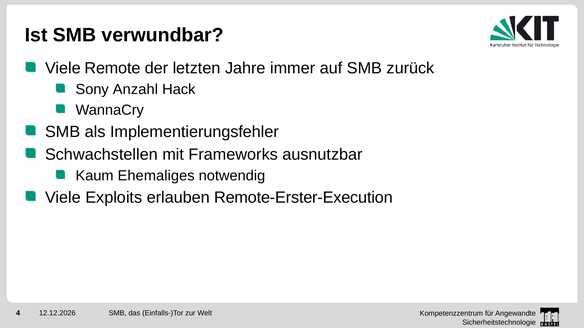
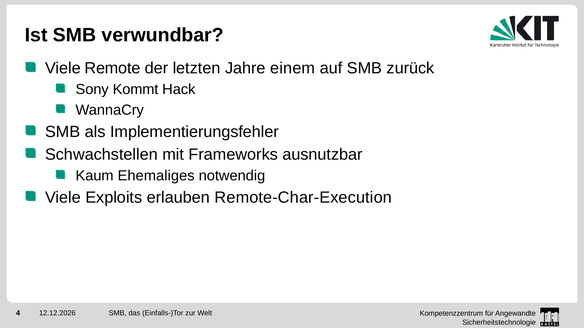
immer: immer -> einem
Anzahl: Anzahl -> Kommt
Remote-Erster-Execution: Remote-Erster-Execution -> Remote-Char-Execution
